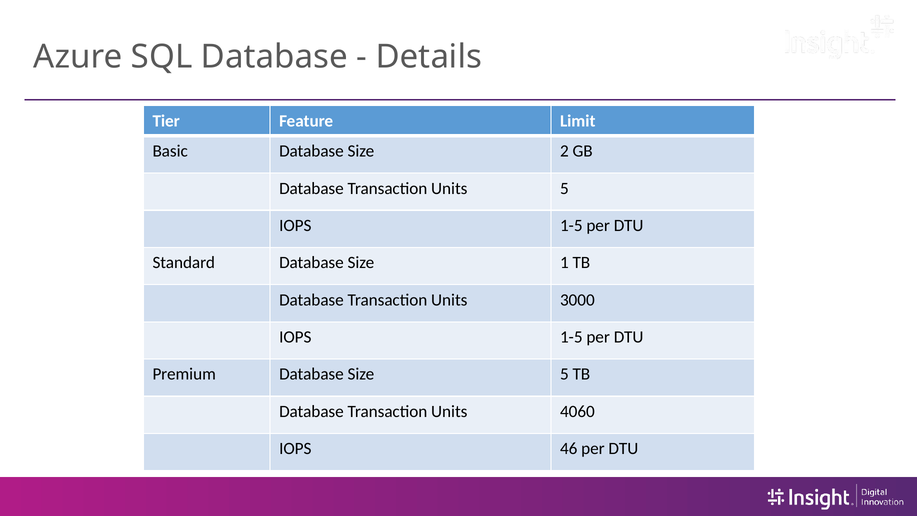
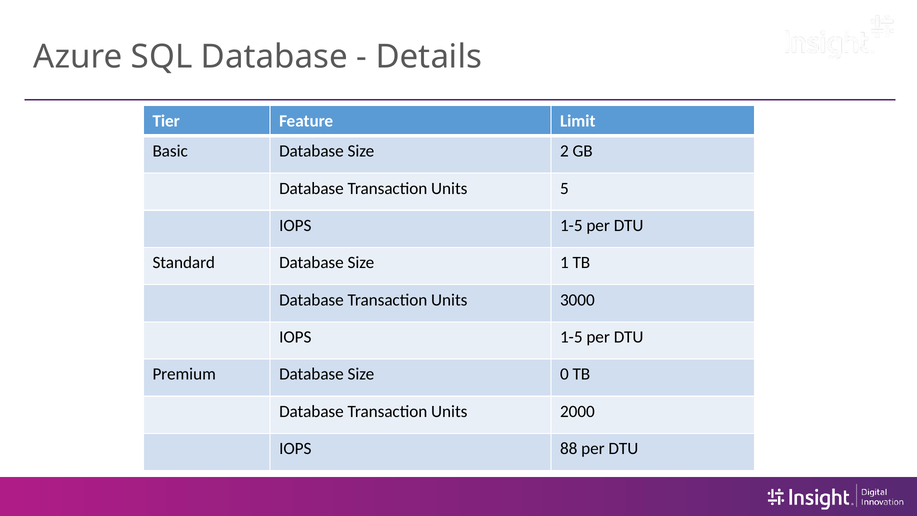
Size 5: 5 -> 0
4060: 4060 -> 2000
46: 46 -> 88
